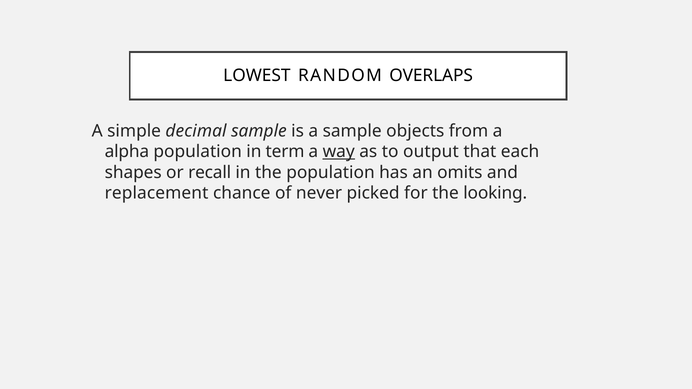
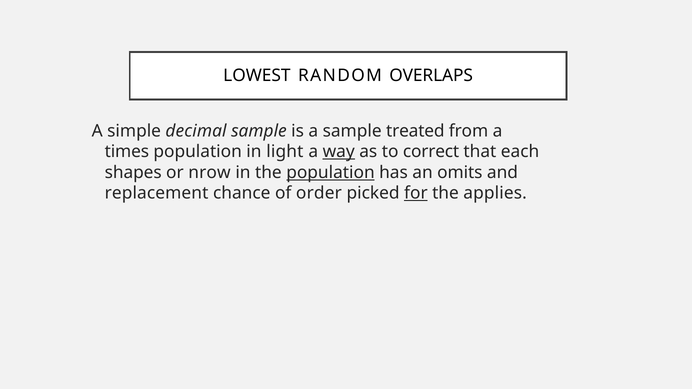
objects: objects -> treated
alpha: alpha -> times
term: term -> light
output: output -> correct
recall: recall -> nrow
population at (330, 172) underline: none -> present
never: never -> order
for underline: none -> present
looking: looking -> applies
